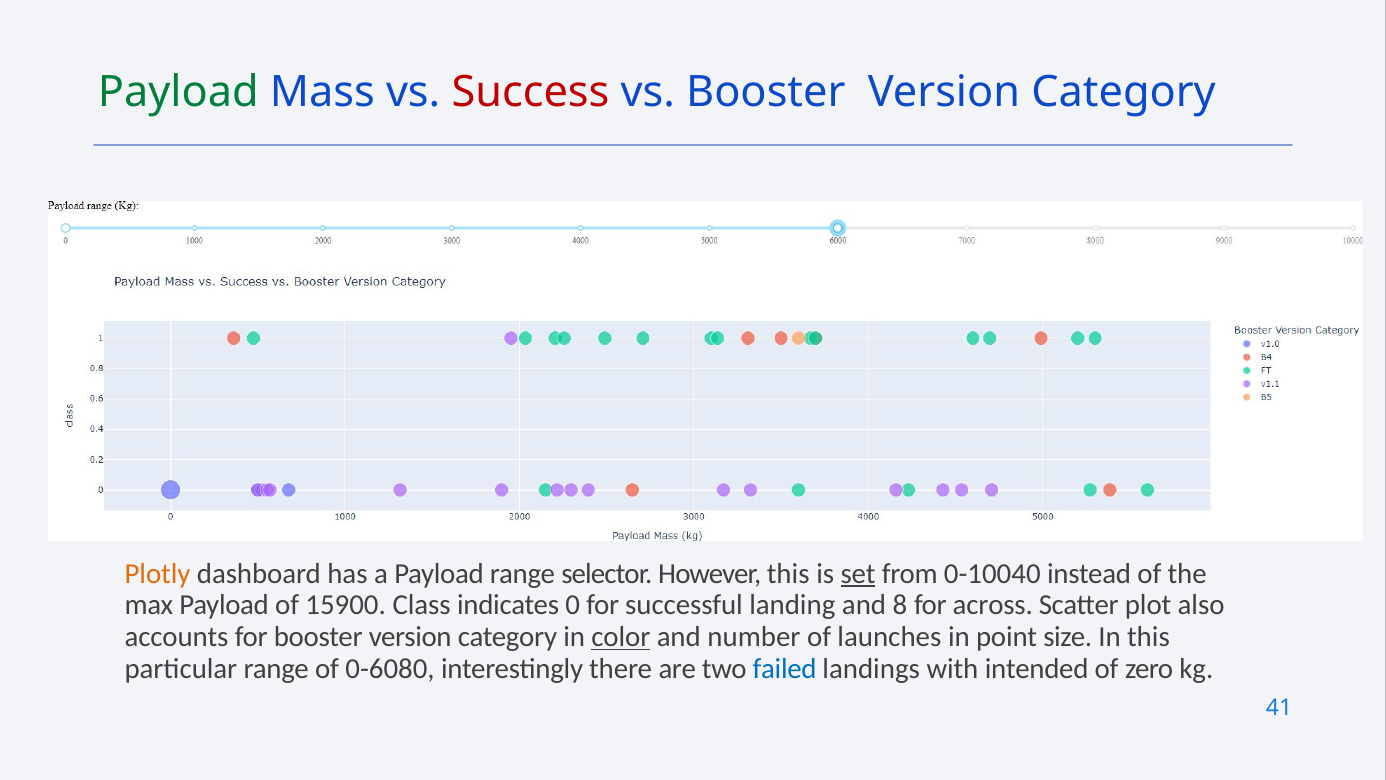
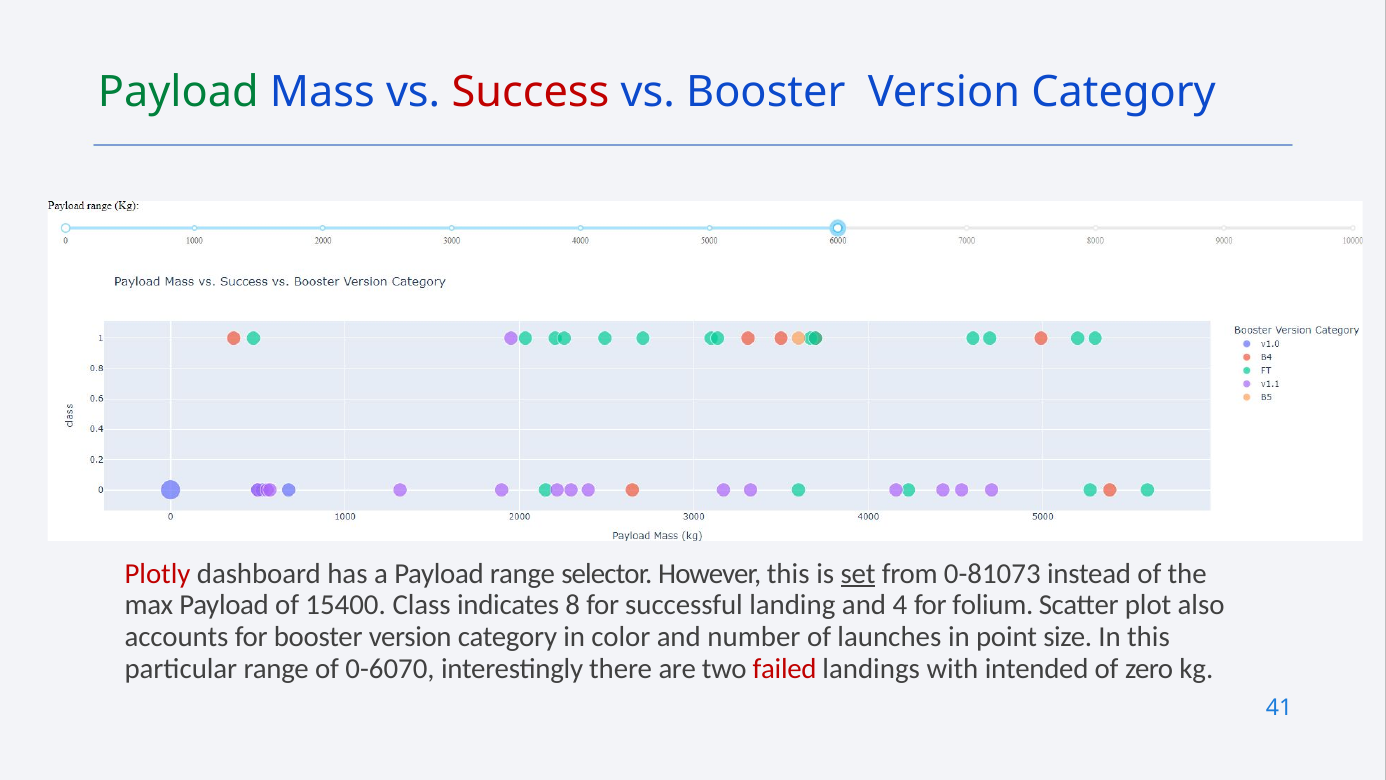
Plotly colour: orange -> red
0-10040: 0-10040 -> 0-81073
15900: 15900 -> 15400
0: 0 -> 8
8: 8 -> 4
across: across -> folium
color underline: present -> none
0-6080: 0-6080 -> 0-6070
failed colour: blue -> red
